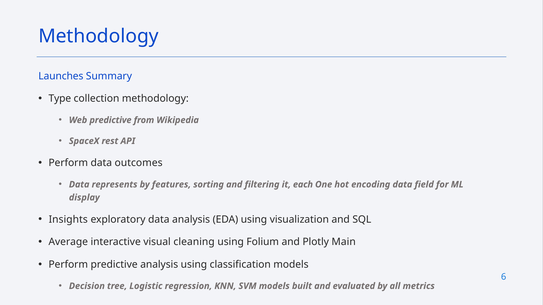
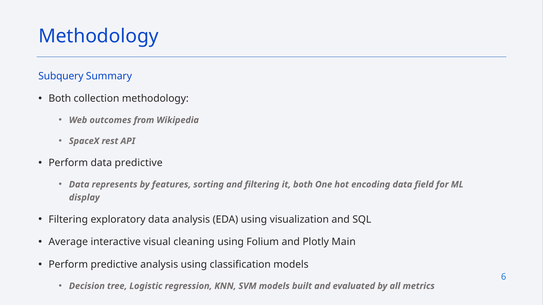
Launches: Launches -> Subquery
Type at (60, 99): Type -> Both
Web predictive: predictive -> outcomes
data outcomes: outcomes -> predictive
it each: each -> both
Insights at (68, 220): Insights -> Filtering
